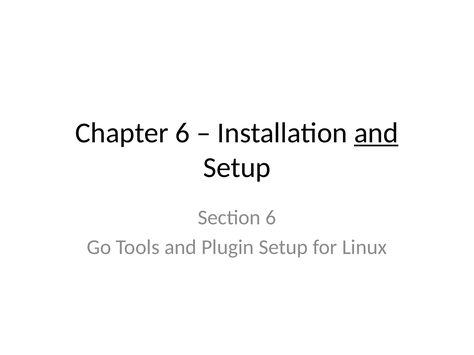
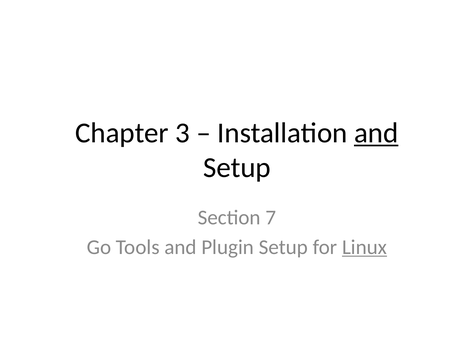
Chapter 6: 6 -> 3
Section 6: 6 -> 7
Linux underline: none -> present
